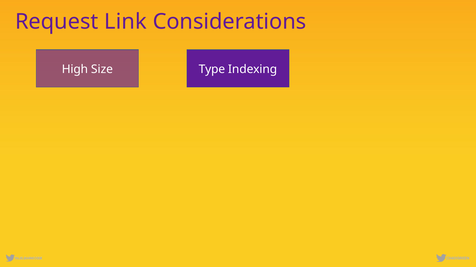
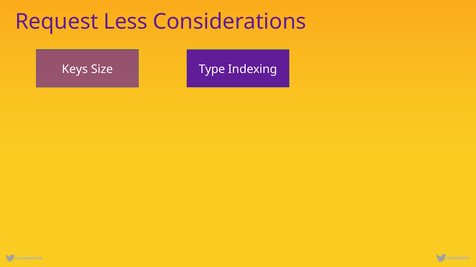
Link: Link -> Less
High: High -> Keys
